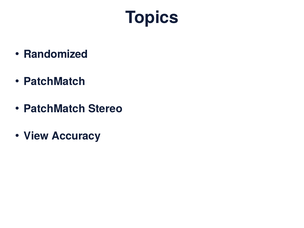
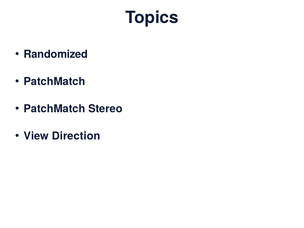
Accuracy: Accuracy -> Direction
